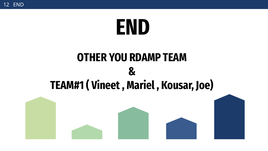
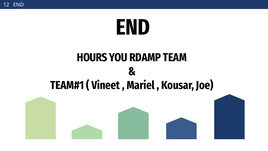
OTHER: OTHER -> HOURS
